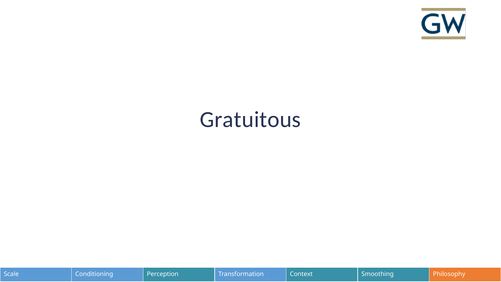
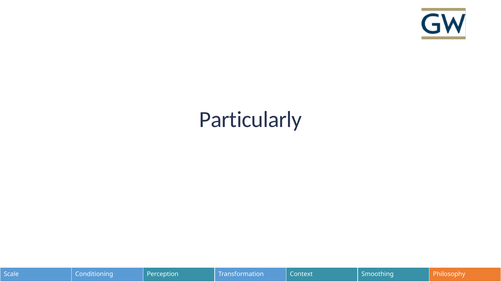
Gratuitous: Gratuitous -> Particularly
